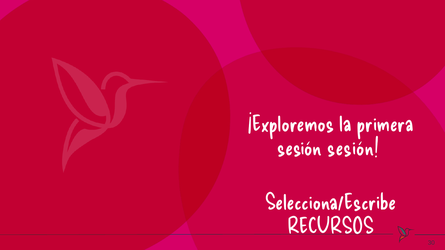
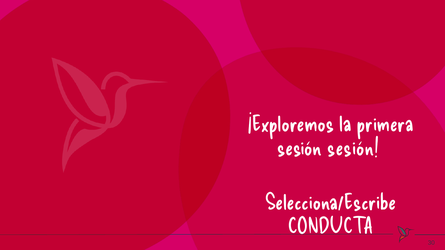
RECURSOS: RECURSOS -> CONDUCTA
